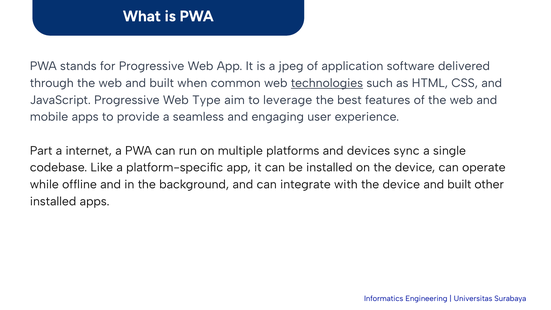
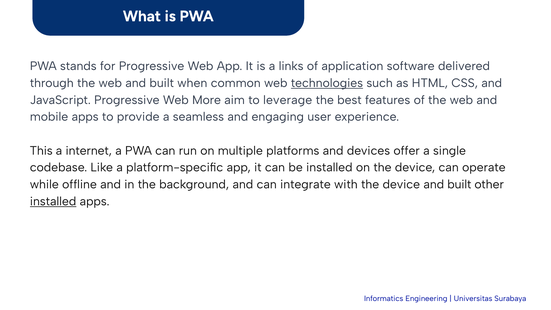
jpeg: jpeg -> links
Type: Type -> More
Part: Part -> This
sync: sync -> offer
installed at (53, 201) underline: none -> present
